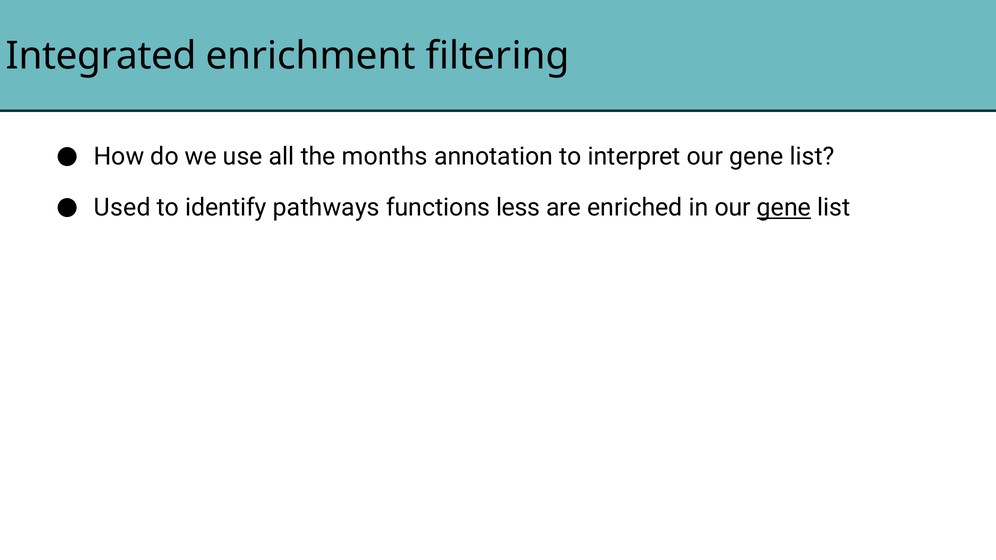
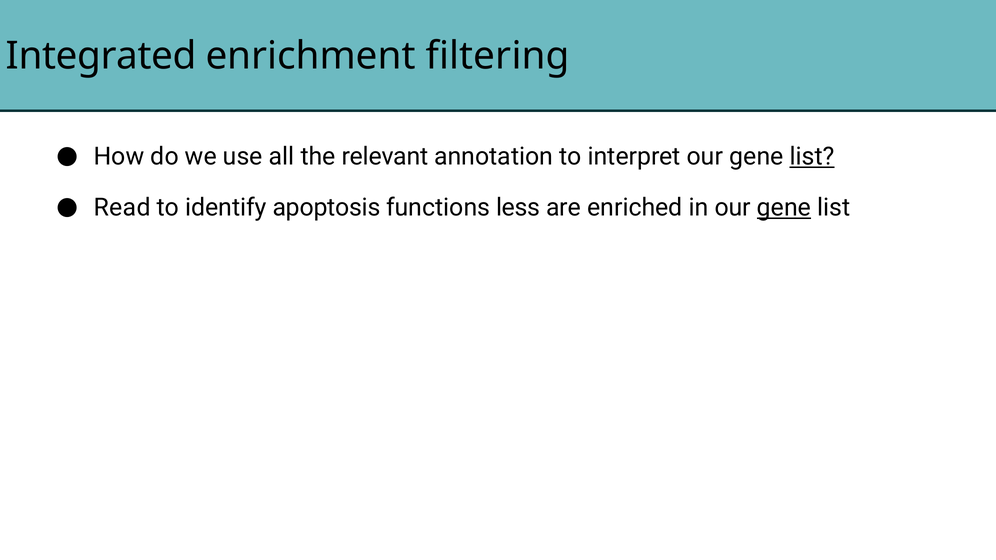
months: months -> relevant
list at (812, 157) underline: none -> present
Used: Used -> Read
pathways: pathways -> apoptosis
